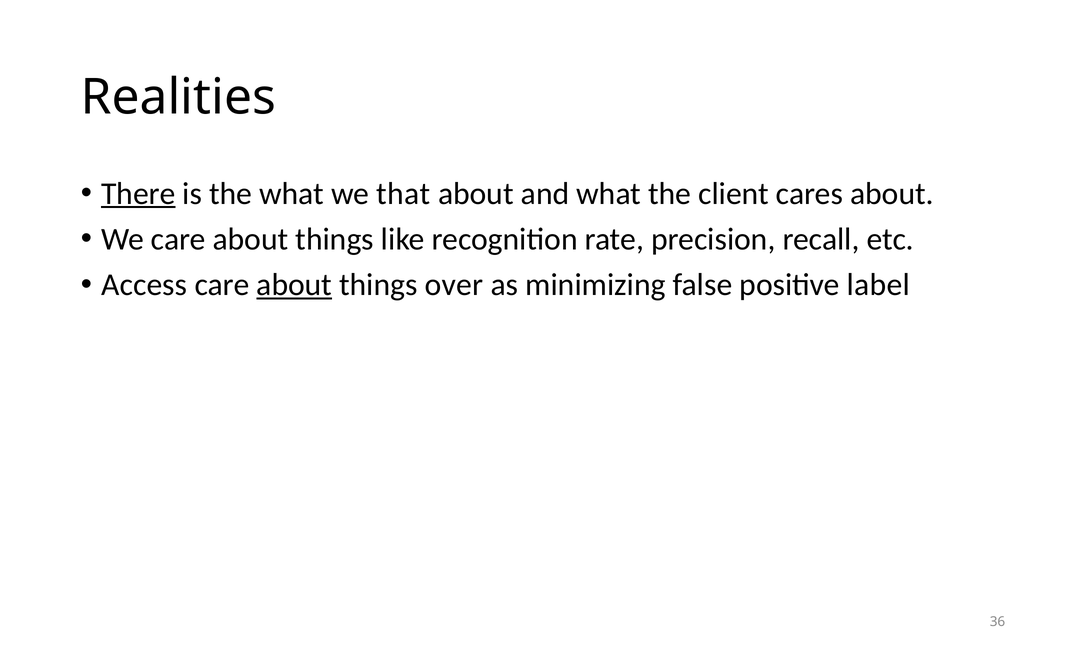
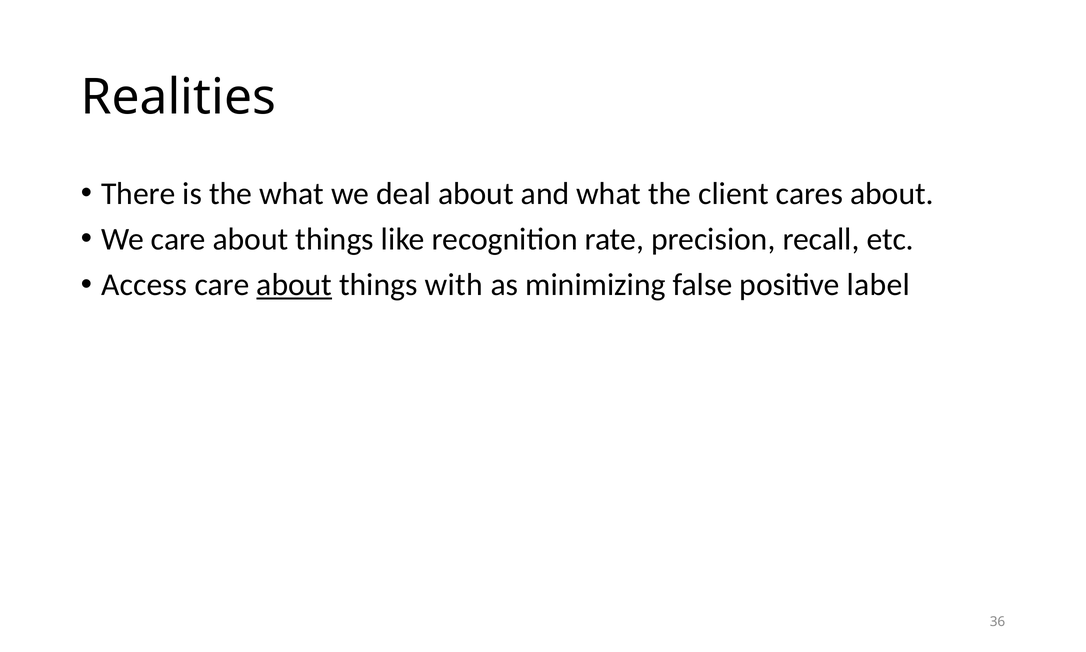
There underline: present -> none
that: that -> deal
over: over -> with
